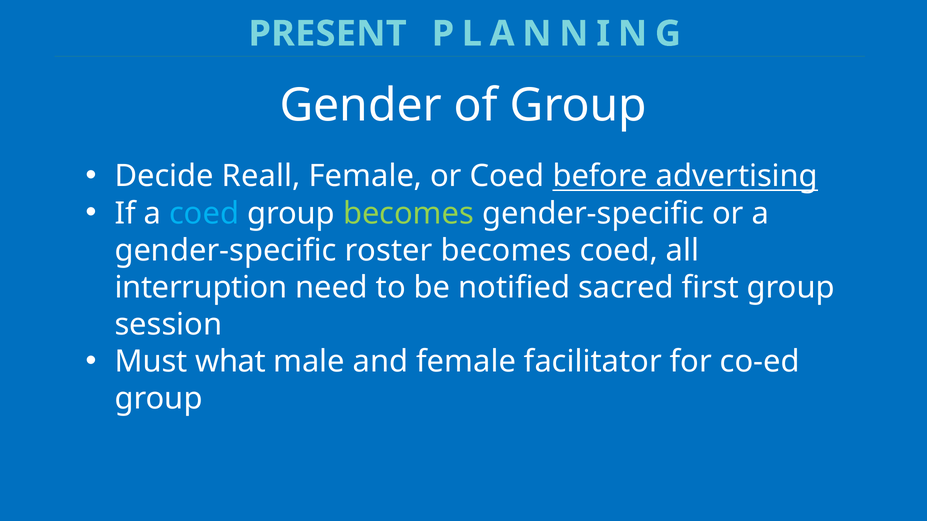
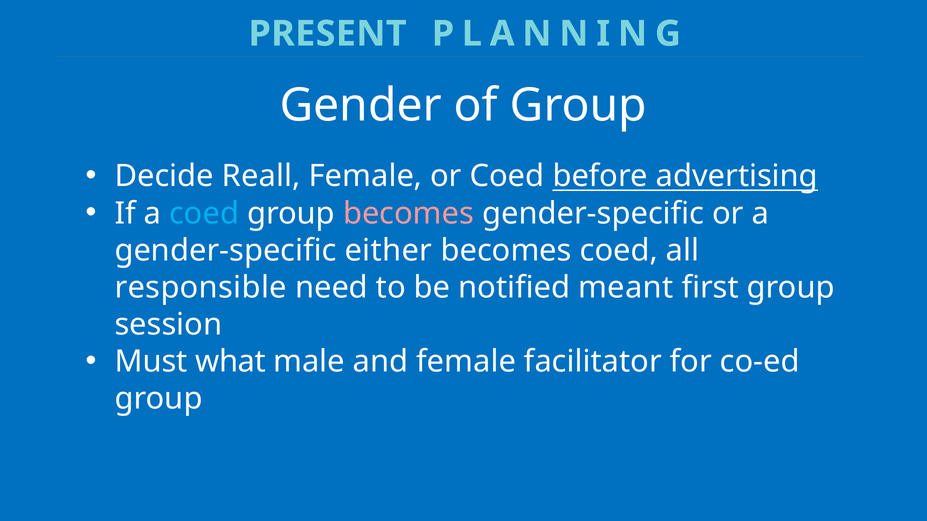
becomes at (409, 214) colour: light green -> pink
roster: roster -> either
interruption: interruption -> responsible
sacred: sacred -> meant
